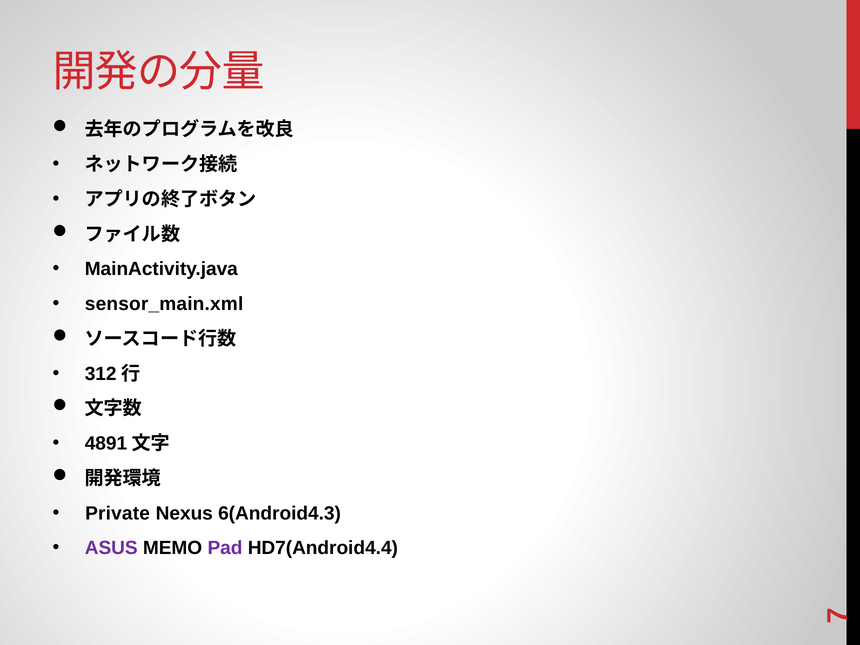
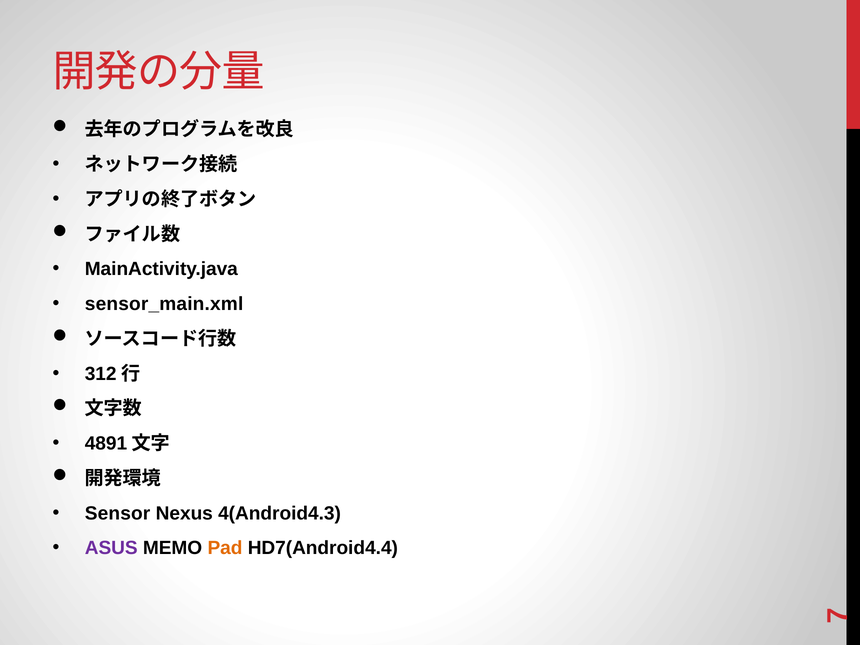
Private: Private -> Sensor
6(Android4.3: 6(Android4.3 -> 4(Android4.3
Pad colour: purple -> orange
